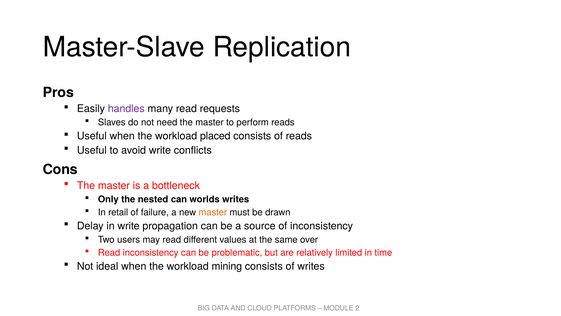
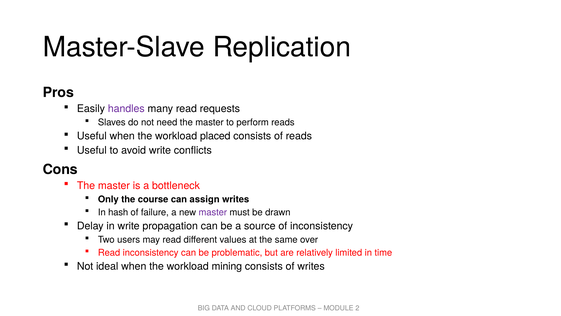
nested: nested -> course
worlds: worlds -> assign
retail: retail -> hash
master at (213, 212) colour: orange -> purple
